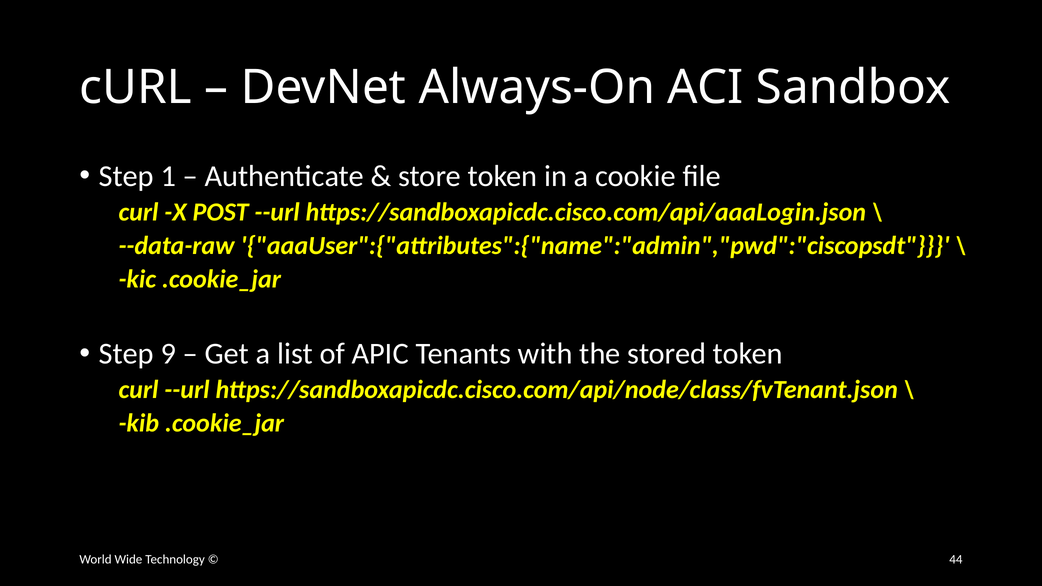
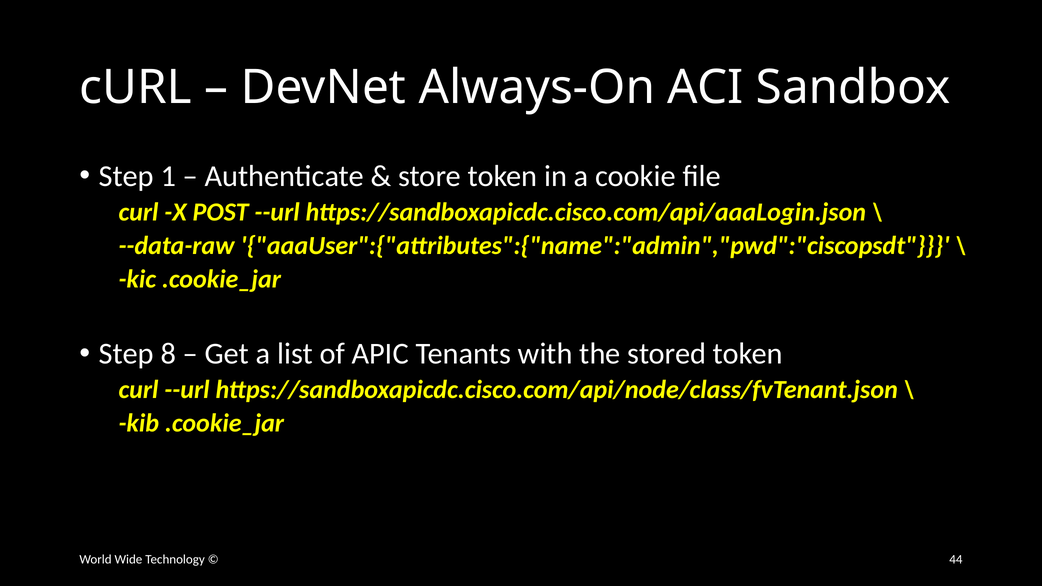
9: 9 -> 8
